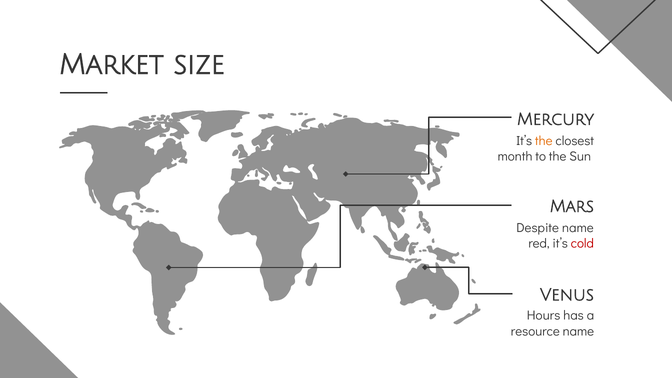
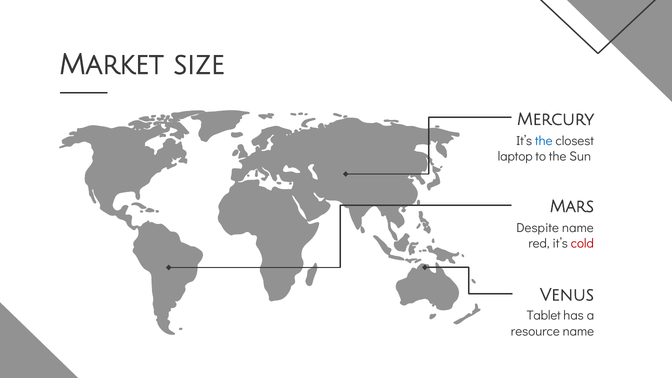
the at (544, 141) colour: orange -> blue
month: month -> laptop
Hours: Hours -> Tablet
